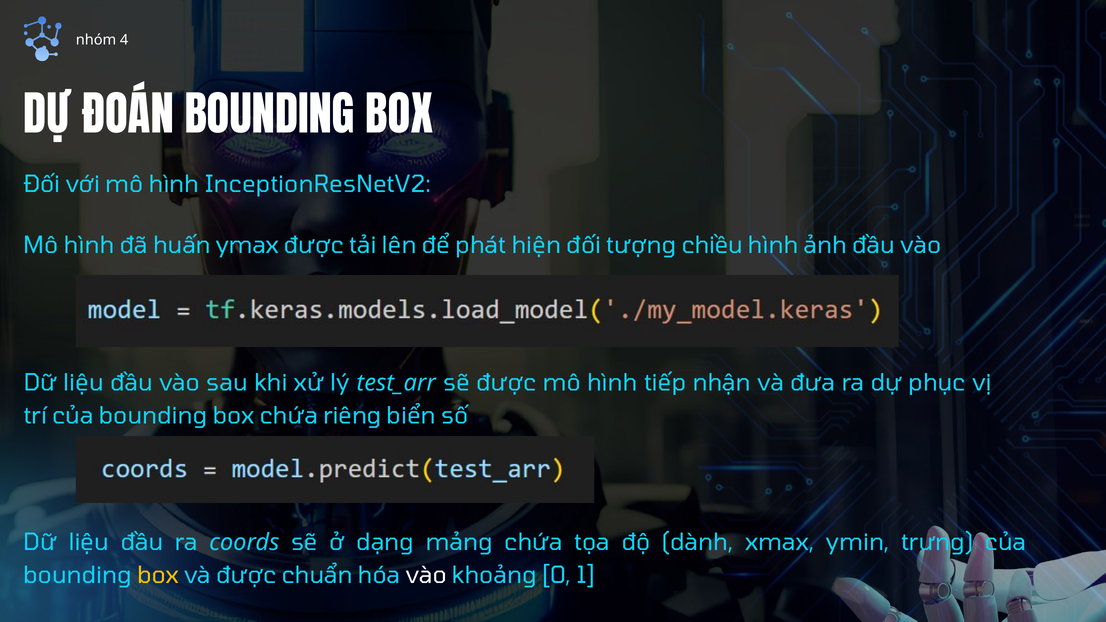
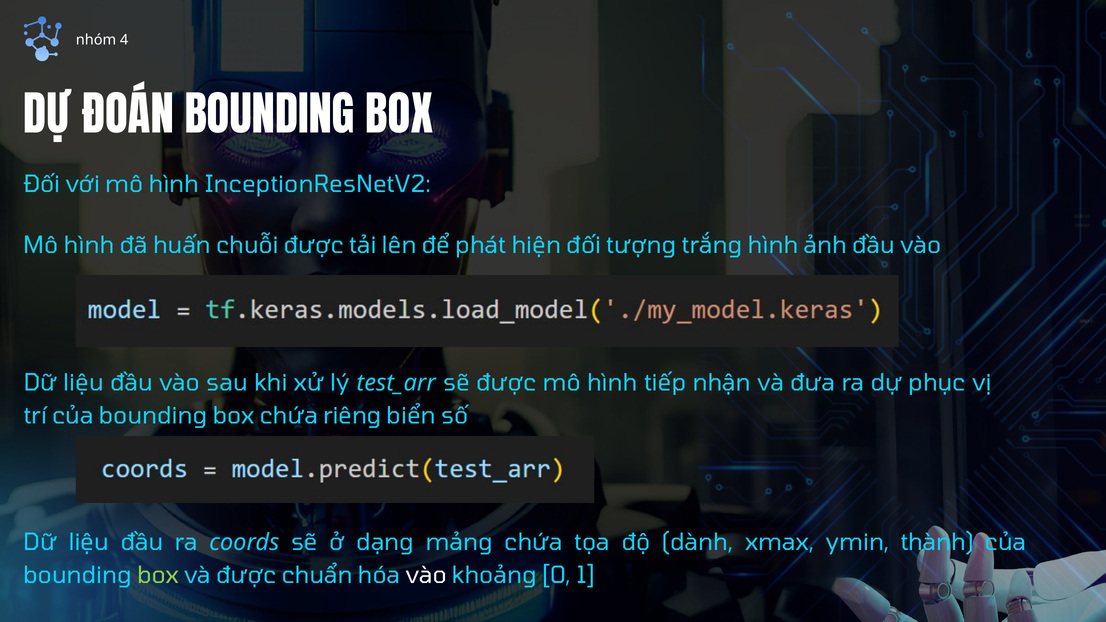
ymax: ymax -> chuỗi
chiều: chiều -> trắng
trưng: trưng -> thành
box at (158, 576) colour: yellow -> light green
